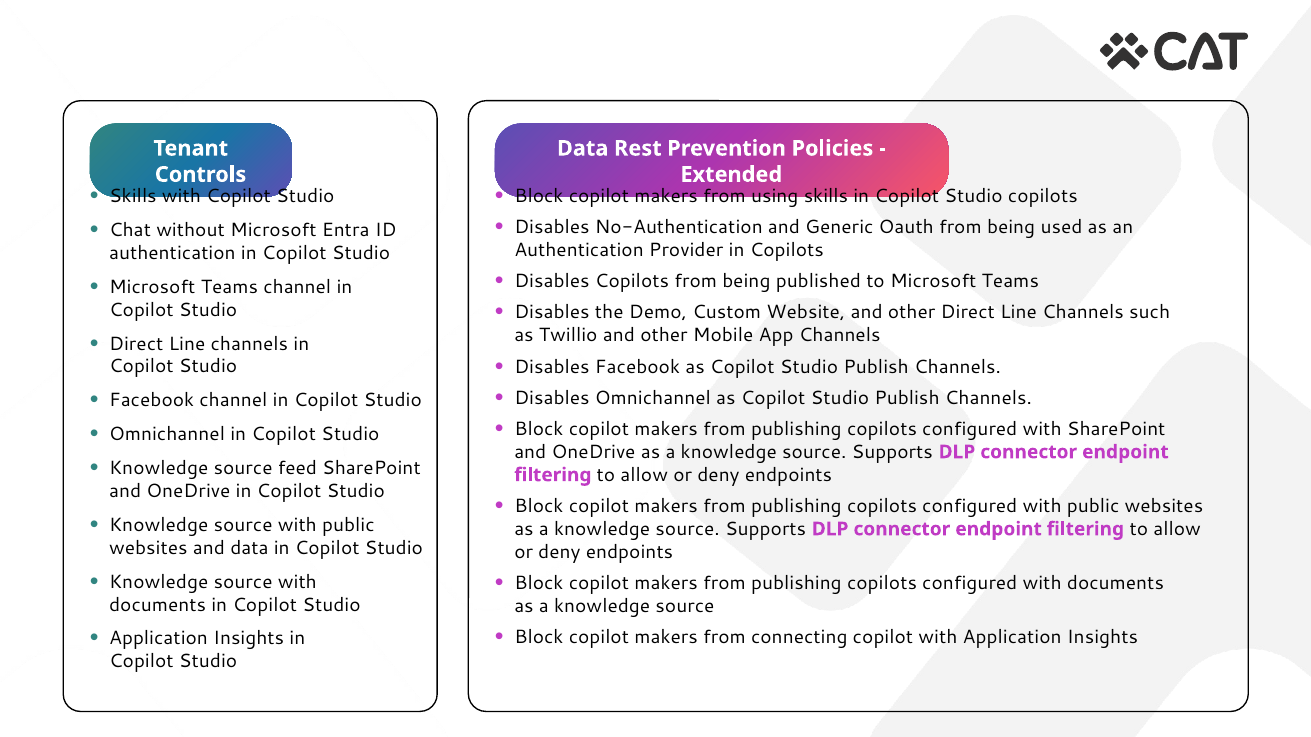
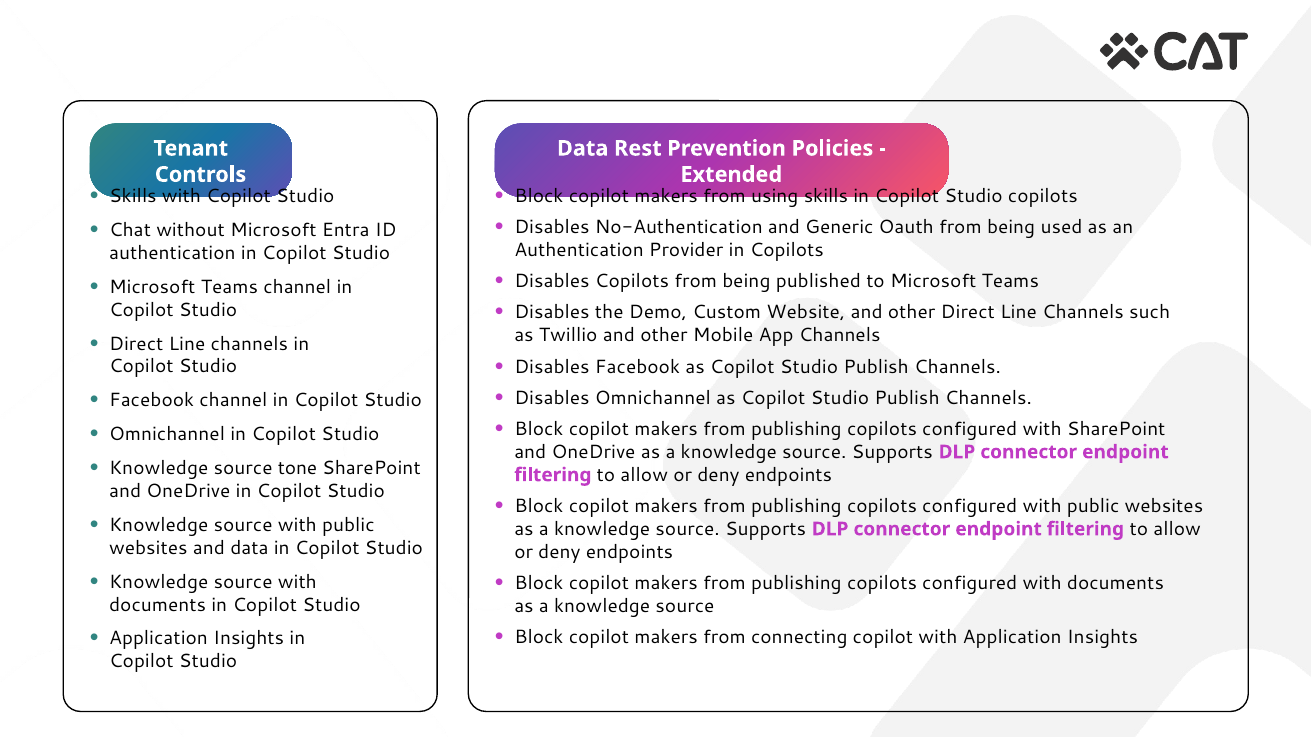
feed: feed -> tone
